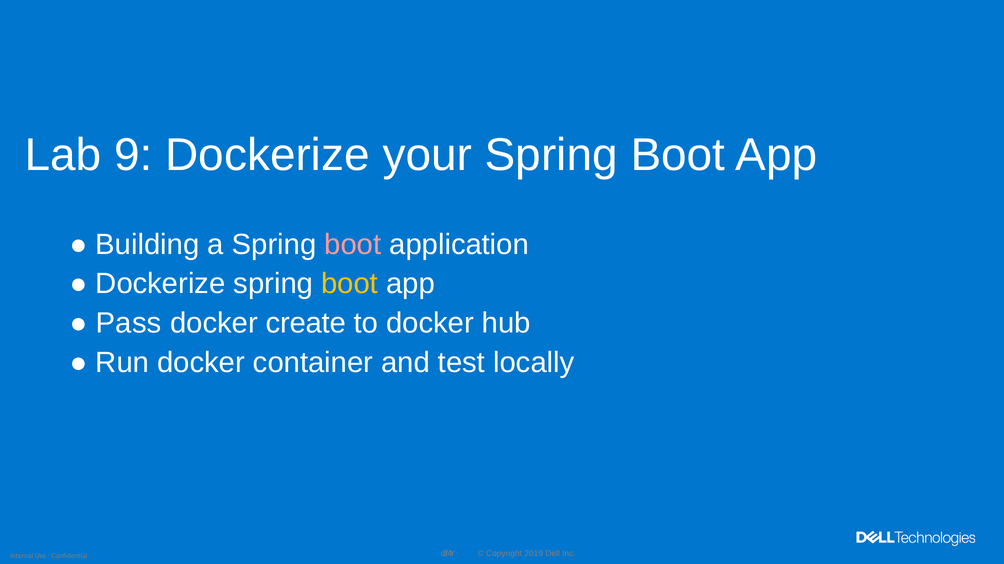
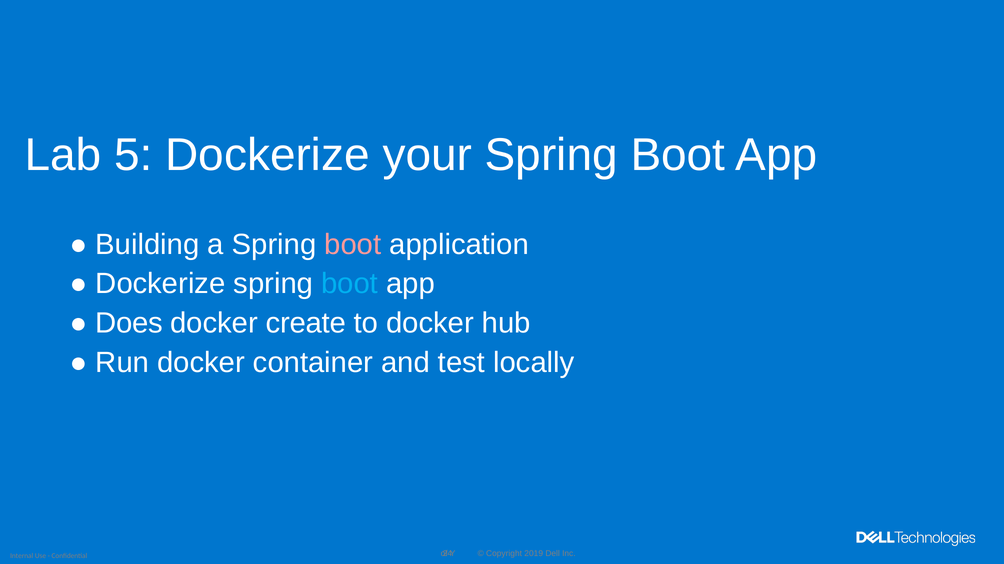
9: 9 -> 5
boot at (350, 284) colour: yellow -> light blue
Pass: Pass -> Does
